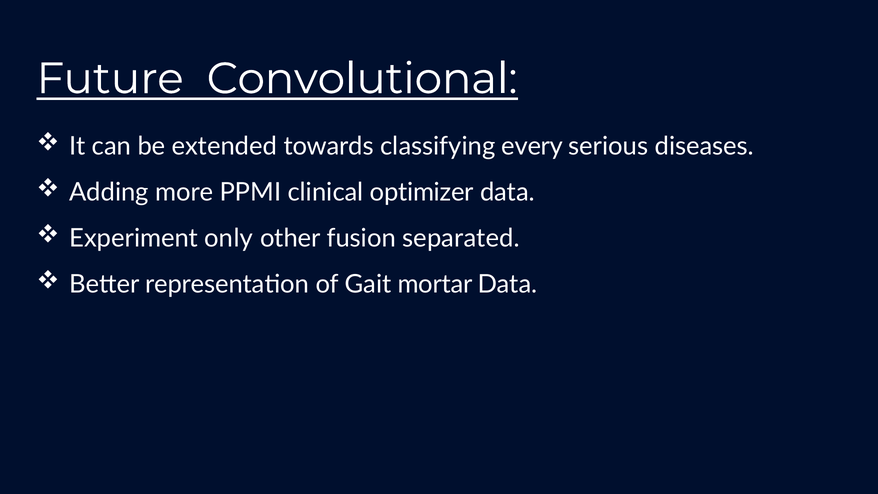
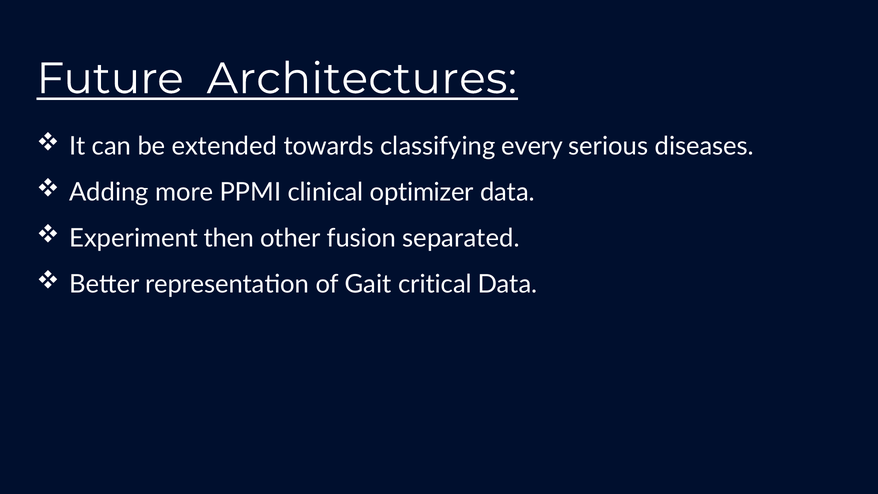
Convolutional: Convolutional -> Architectures
only: only -> then
mortar: mortar -> critical
